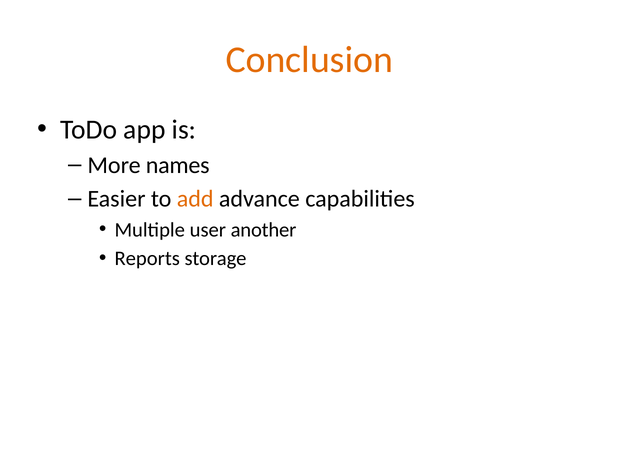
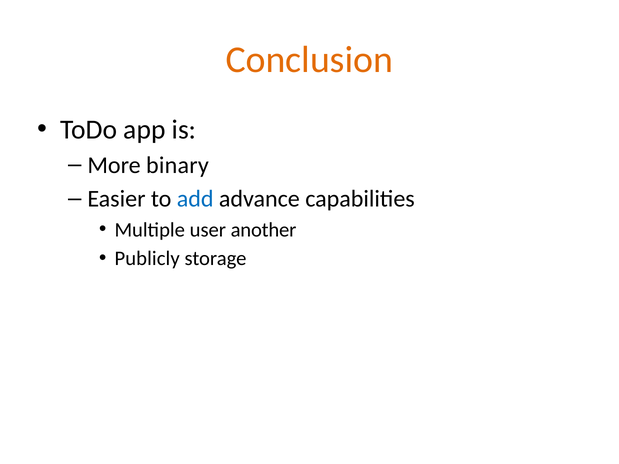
names: names -> binary
add colour: orange -> blue
Reports: Reports -> Publicly
